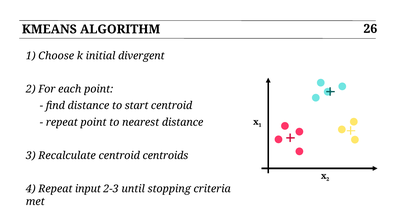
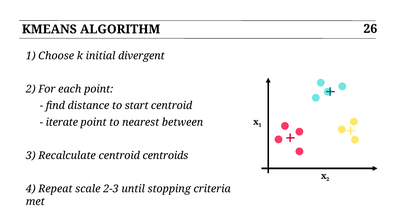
repeat at (62, 122): repeat -> iterate
nearest distance: distance -> between
input: input -> scale
